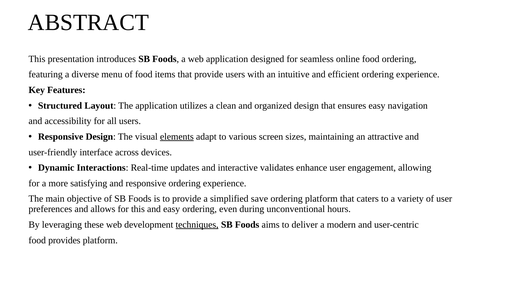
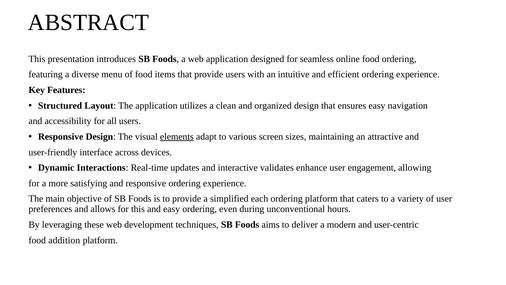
save: save -> each
techniques underline: present -> none
provides: provides -> addition
